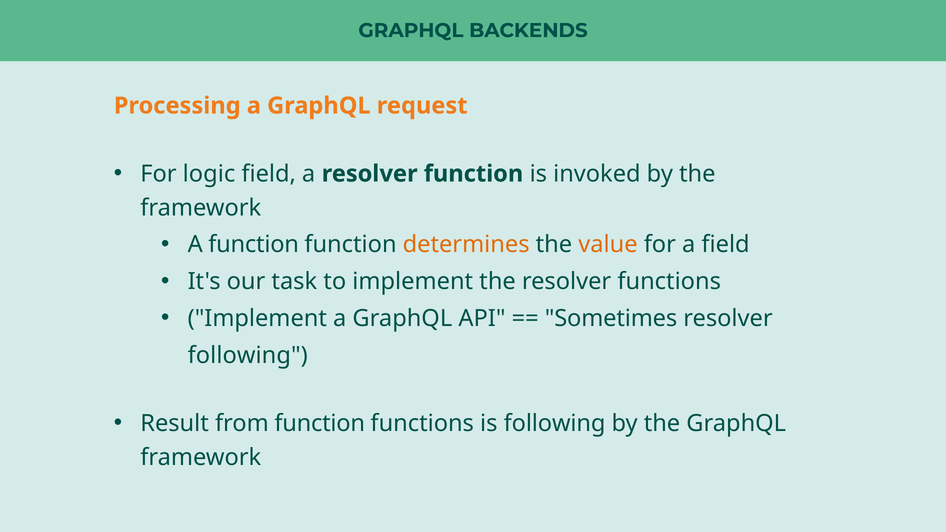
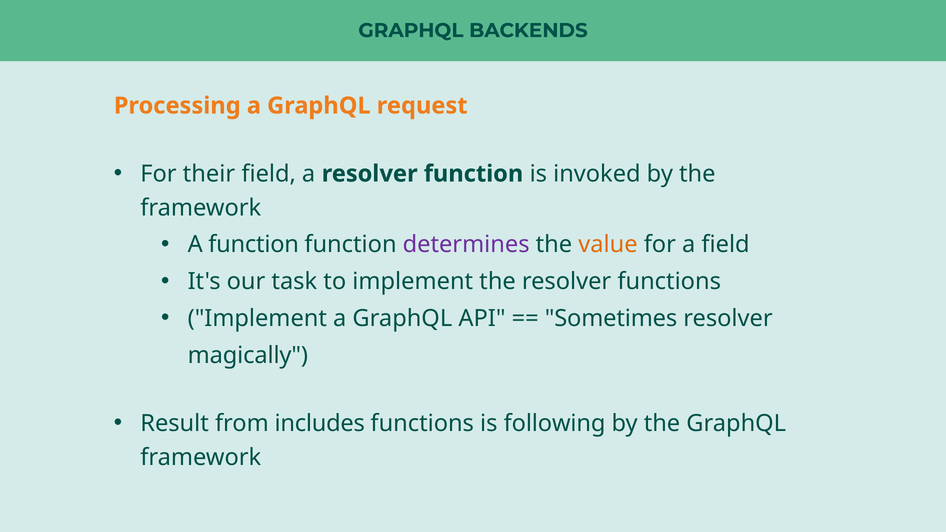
logic: logic -> their
determines colour: orange -> purple
following at (248, 355): following -> magically
from function: function -> includes
